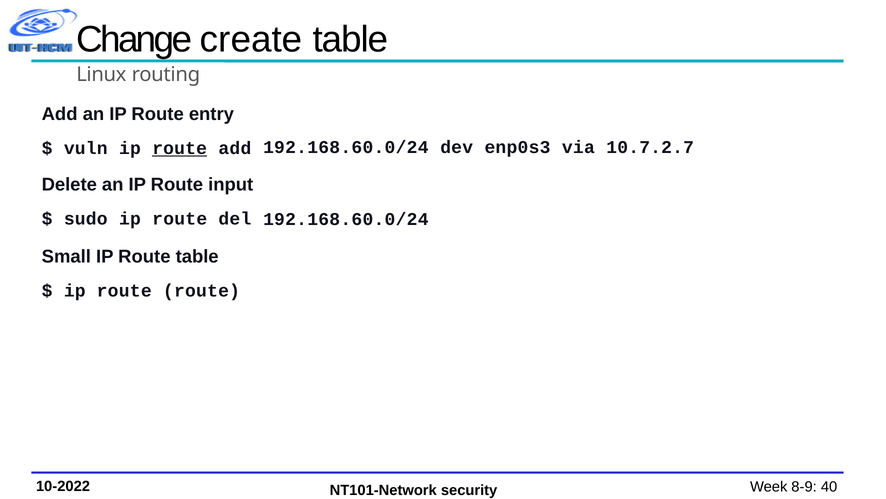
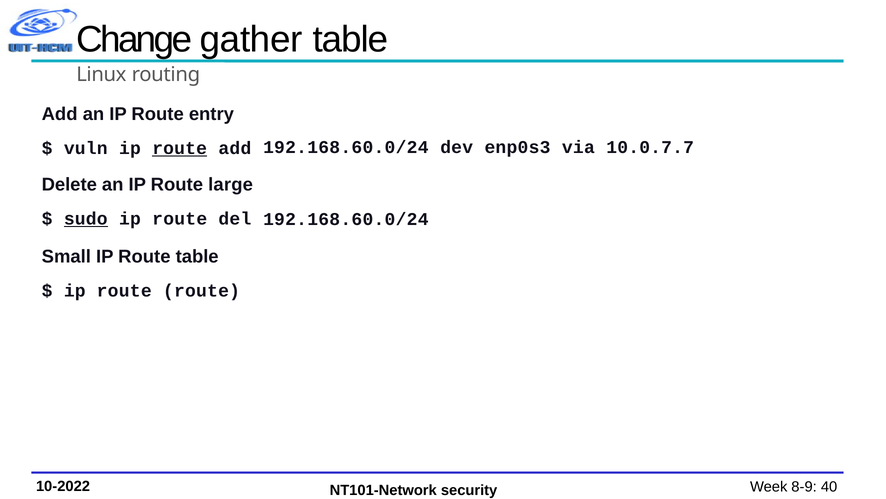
create: create -> gather
10.7.2.7: 10.7.2.7 -> 10.0.7.7
input: input -> large
sudo underline: none -> present
